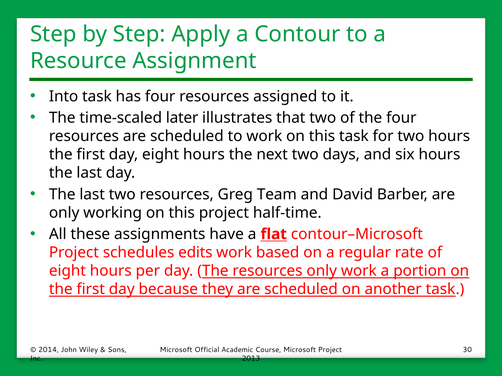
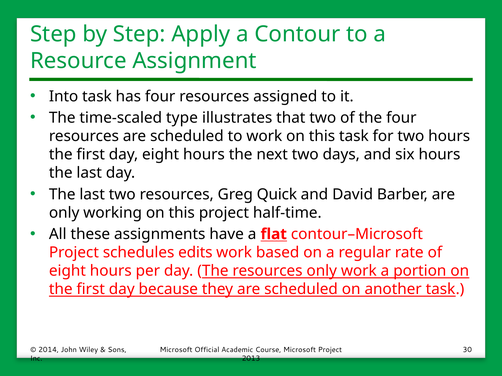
later: later -> type
Team: Team -> Quick
